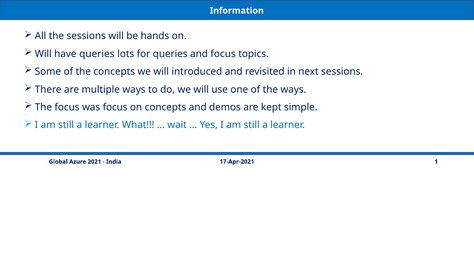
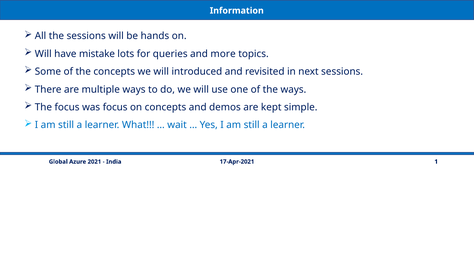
have queries: queries -> mistake
and focus: focus -> more
